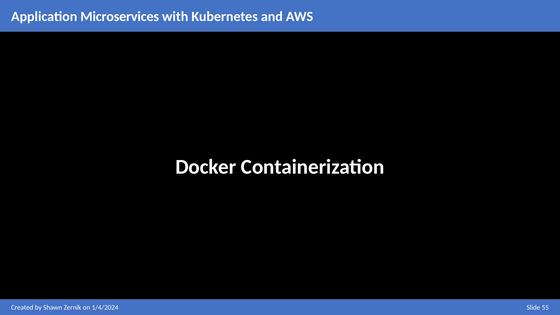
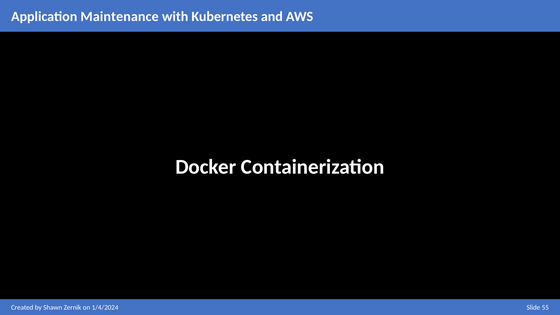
Microservices: Microservices -> Maintenance
